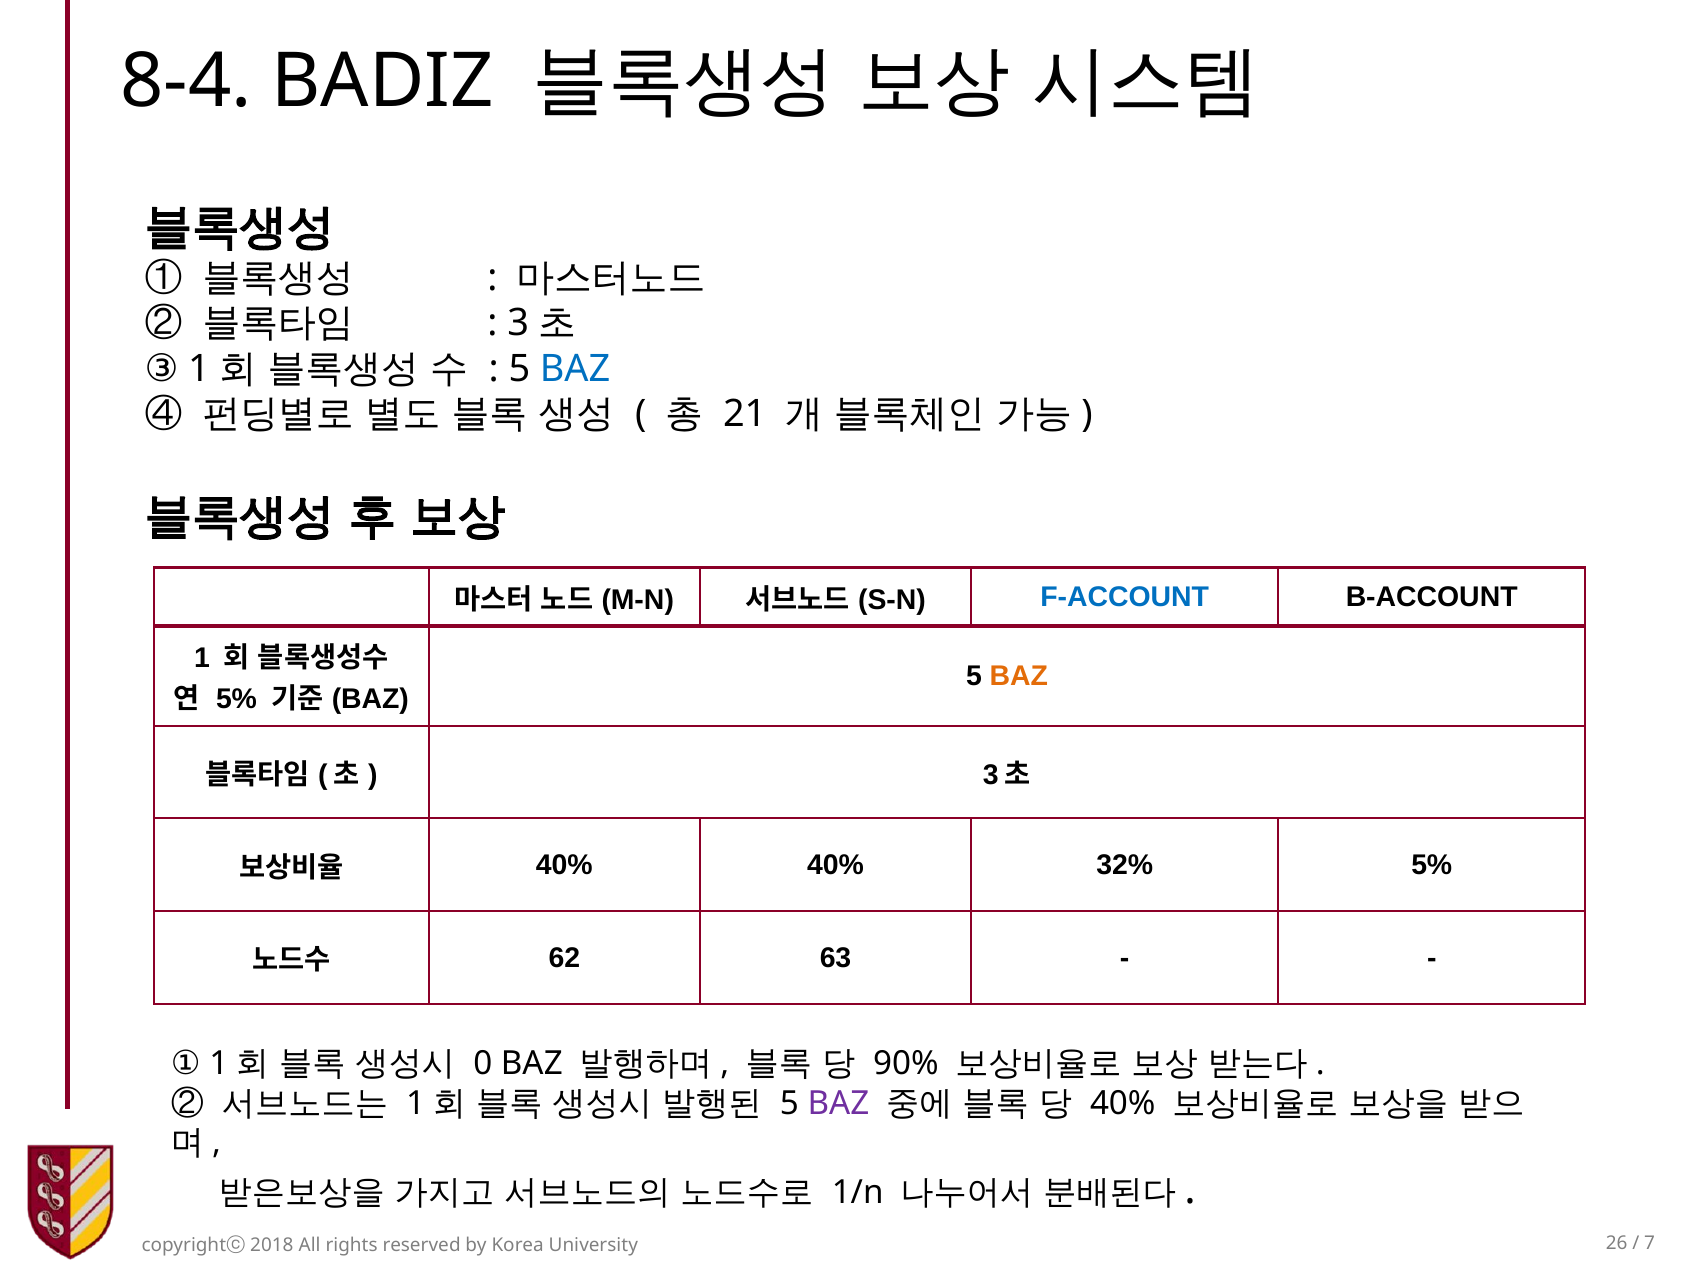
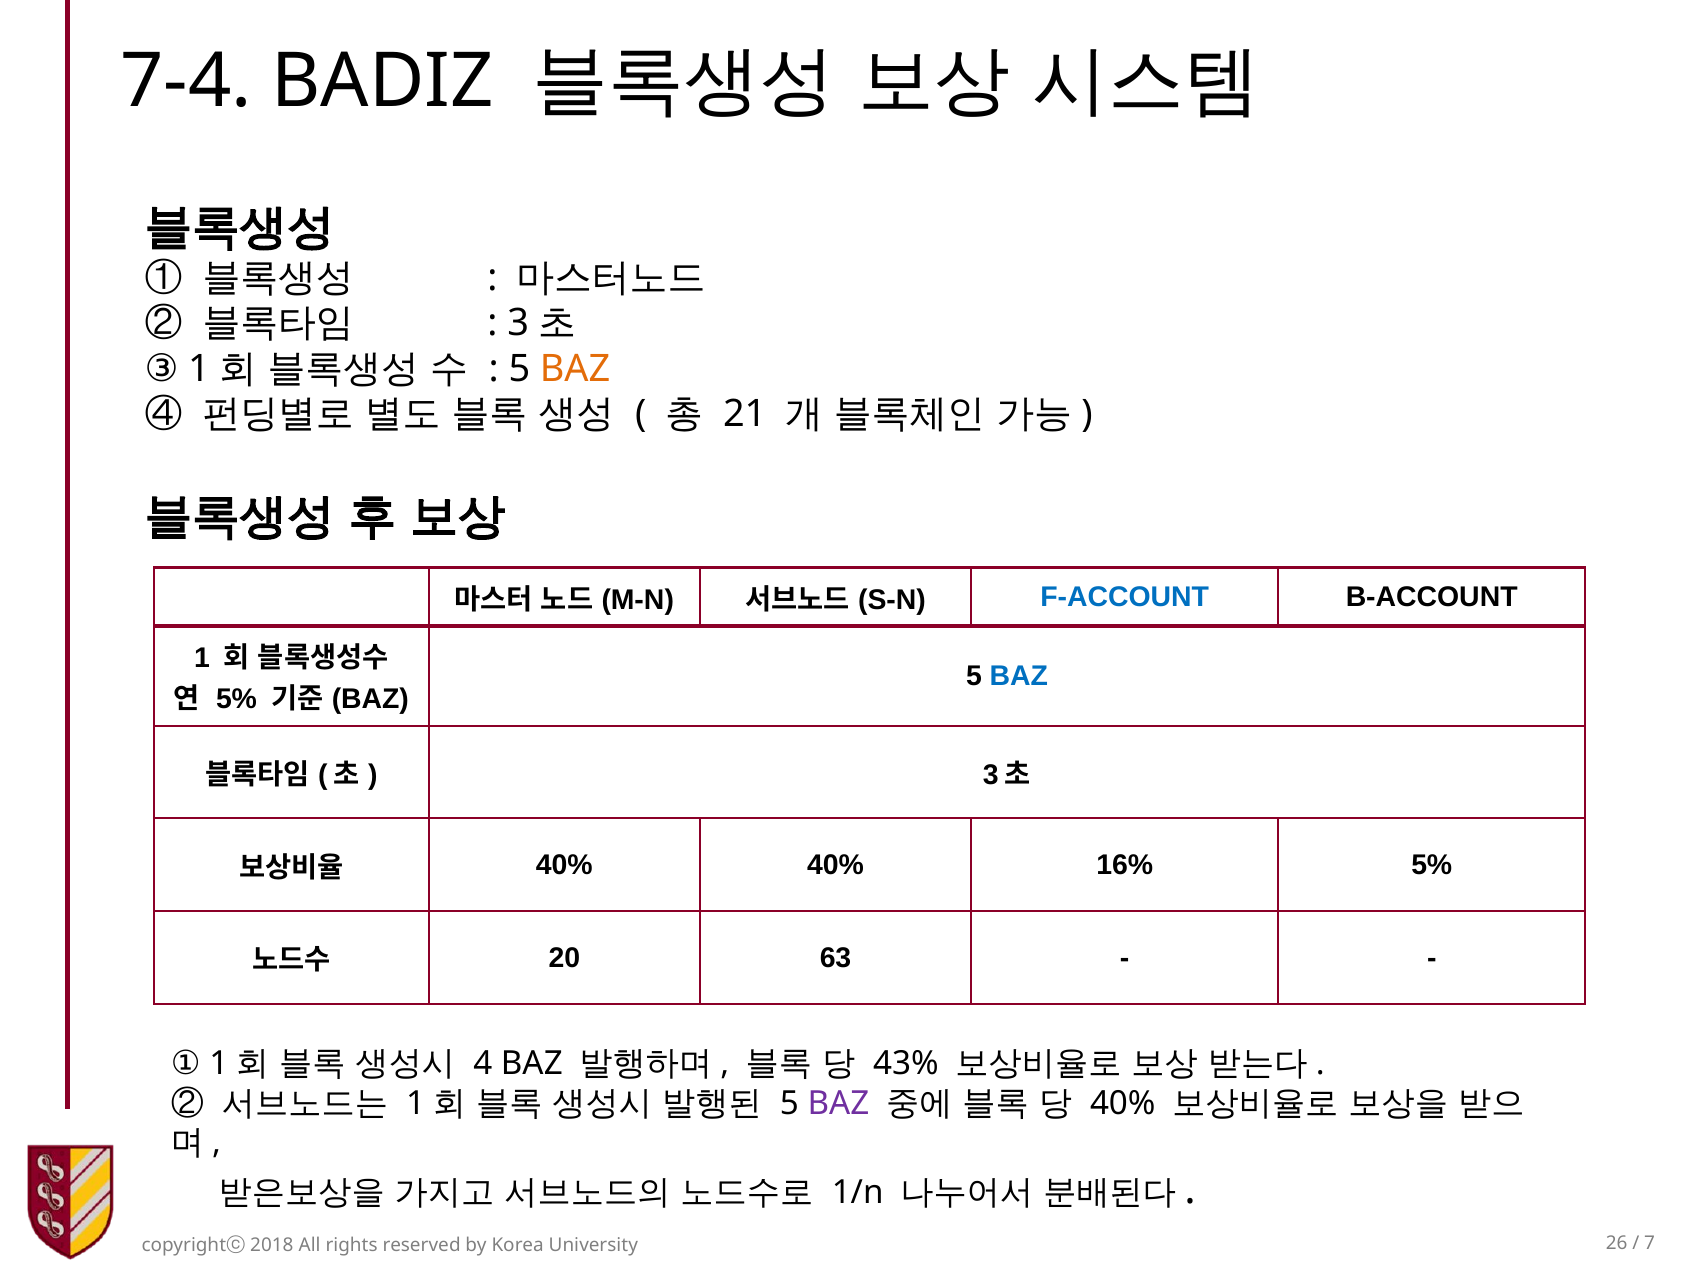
8-4: 8-4 -> 7-4
BAZ at (575, 369) colour: blue -> orange
BAZ at (1019, 676) colour: orange -> blue
32%: 32% -> 16%
62: 62 -> 20
0: 0 -> 4
90%: 90% -> 43%
